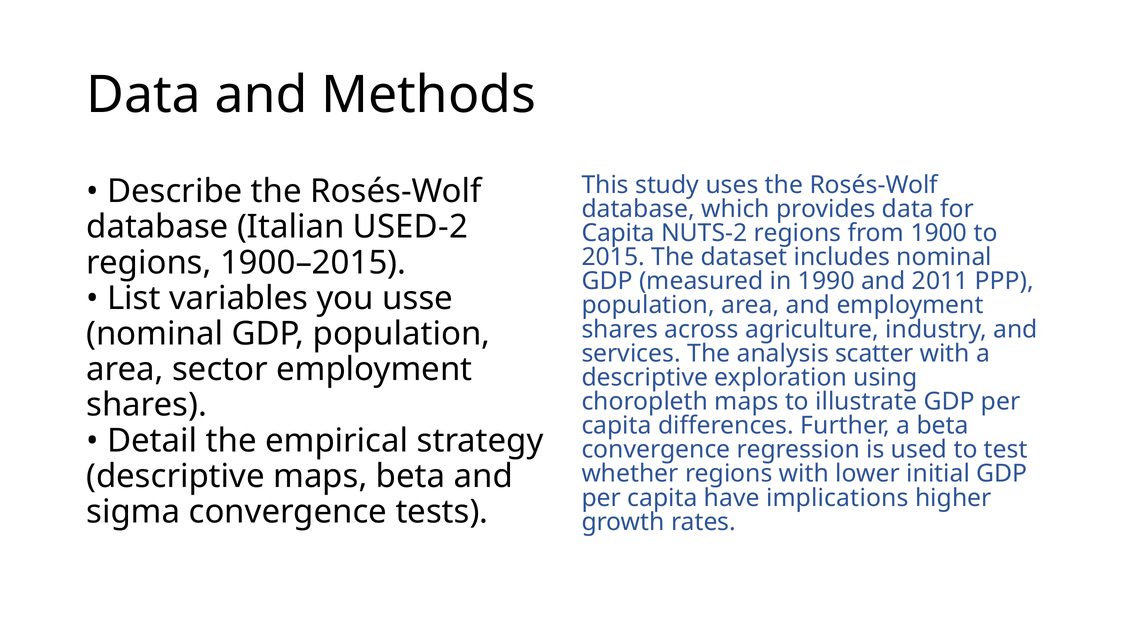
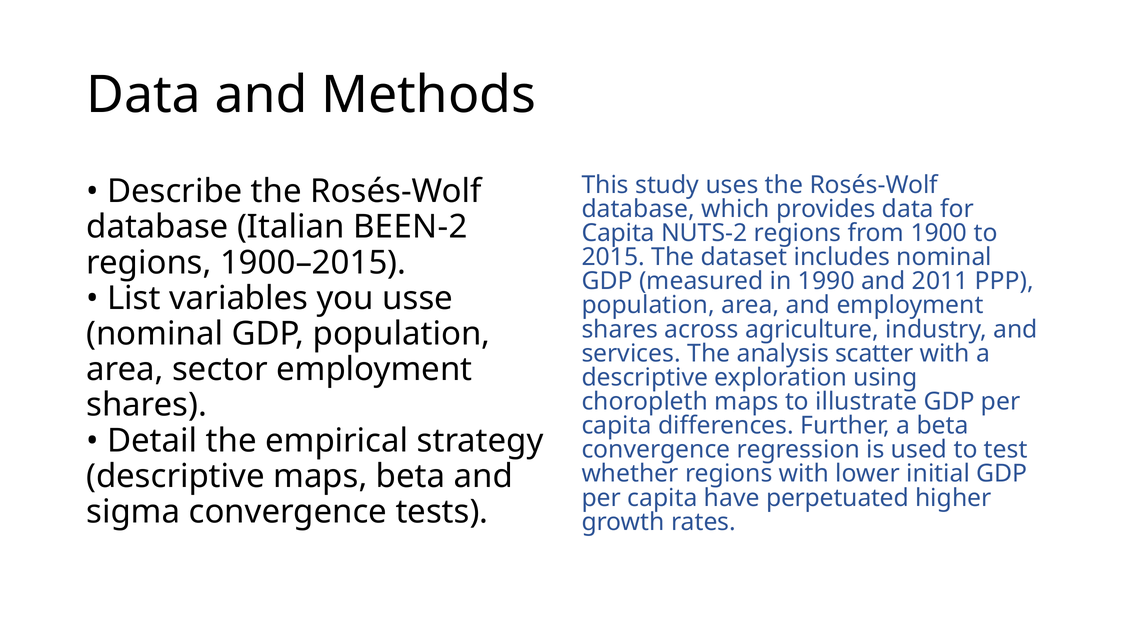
USED-2: USED-2 -> BEEN-2
implications: implications -> perpetuated
